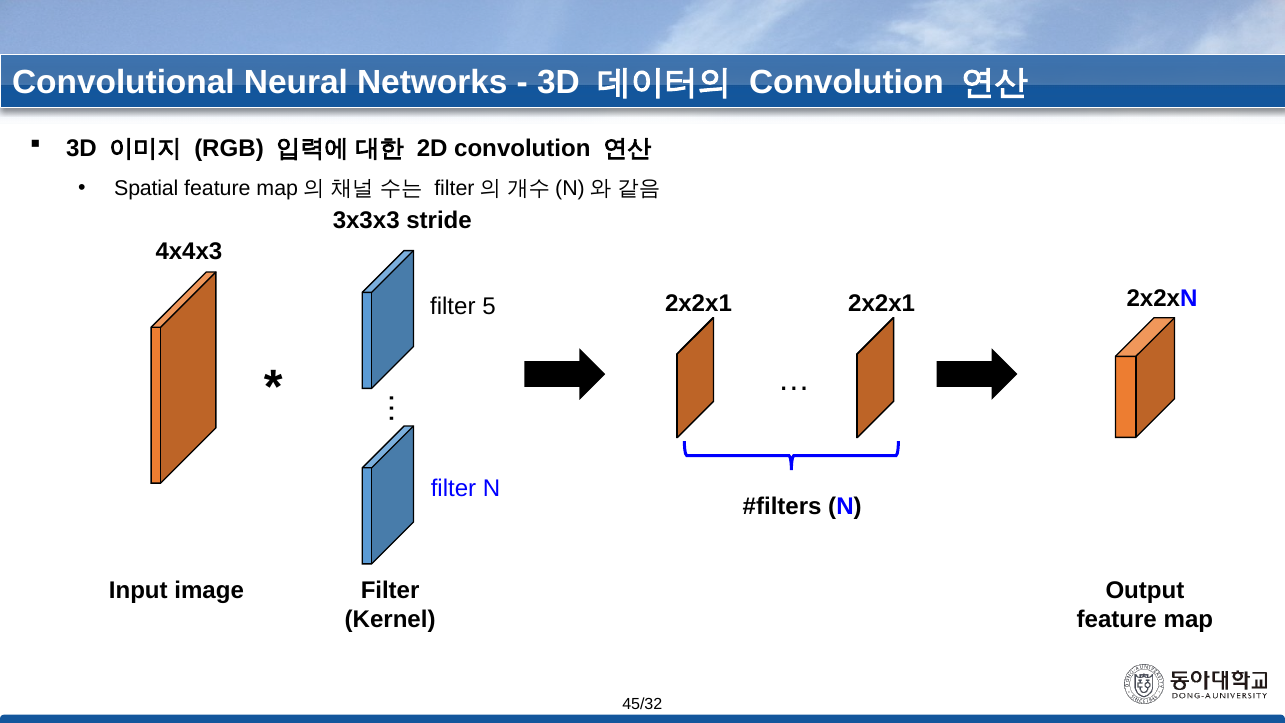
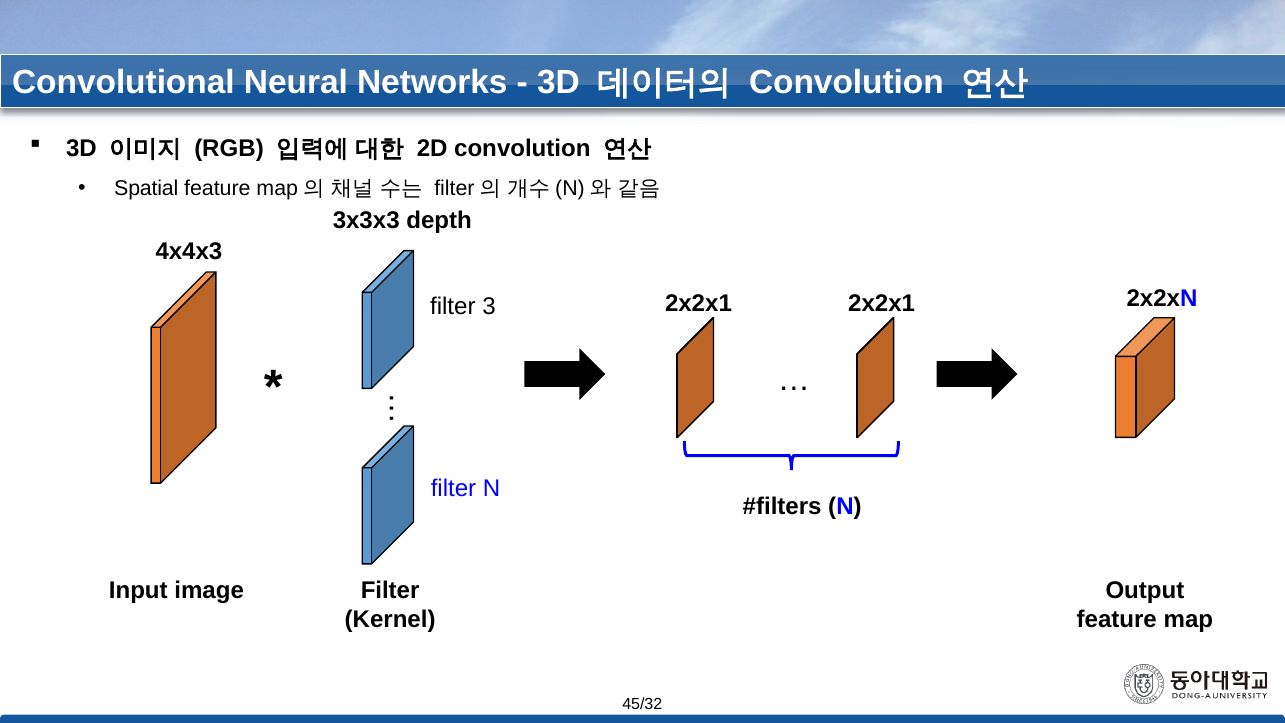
stride: stride -> depth
5: 5 -> 3
